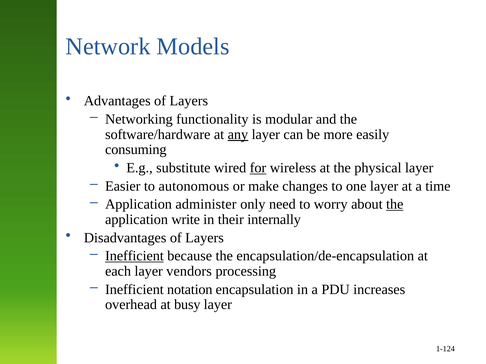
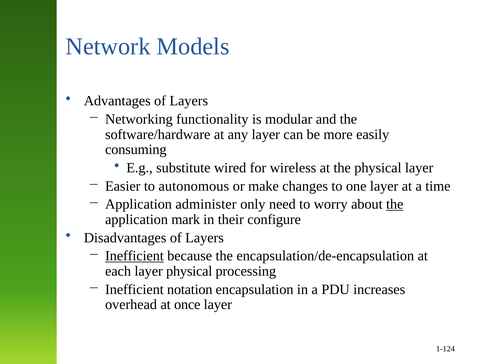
any underline: present -> none
for underline: present -> none
write: write -> mark
internally: internally -> configure
layer vendors: vendors -> physical
busy: busy -> once
